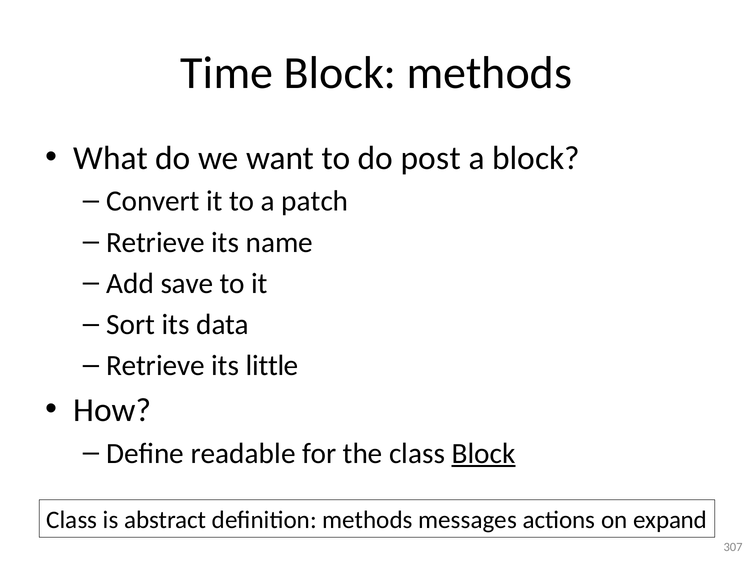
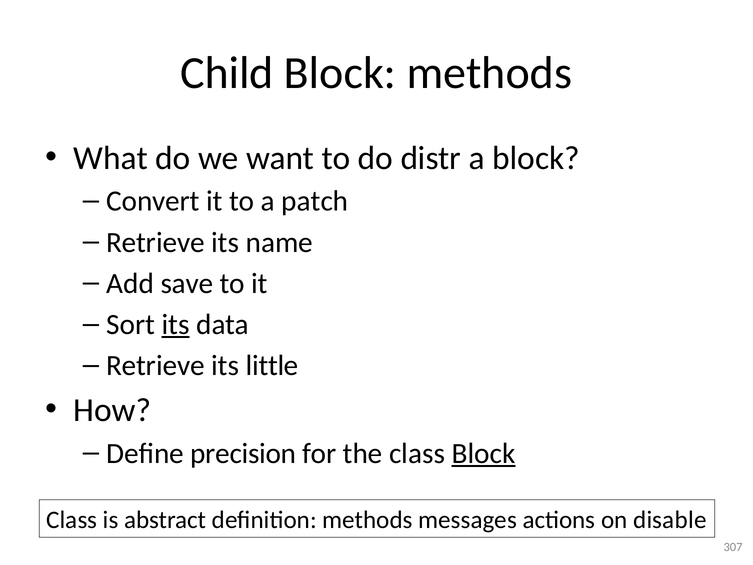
Time: Time -> Child
post: post -> distr
its at (176, 324) underline: none -> present
readable: readable -> precision
expand: expand -> disable
